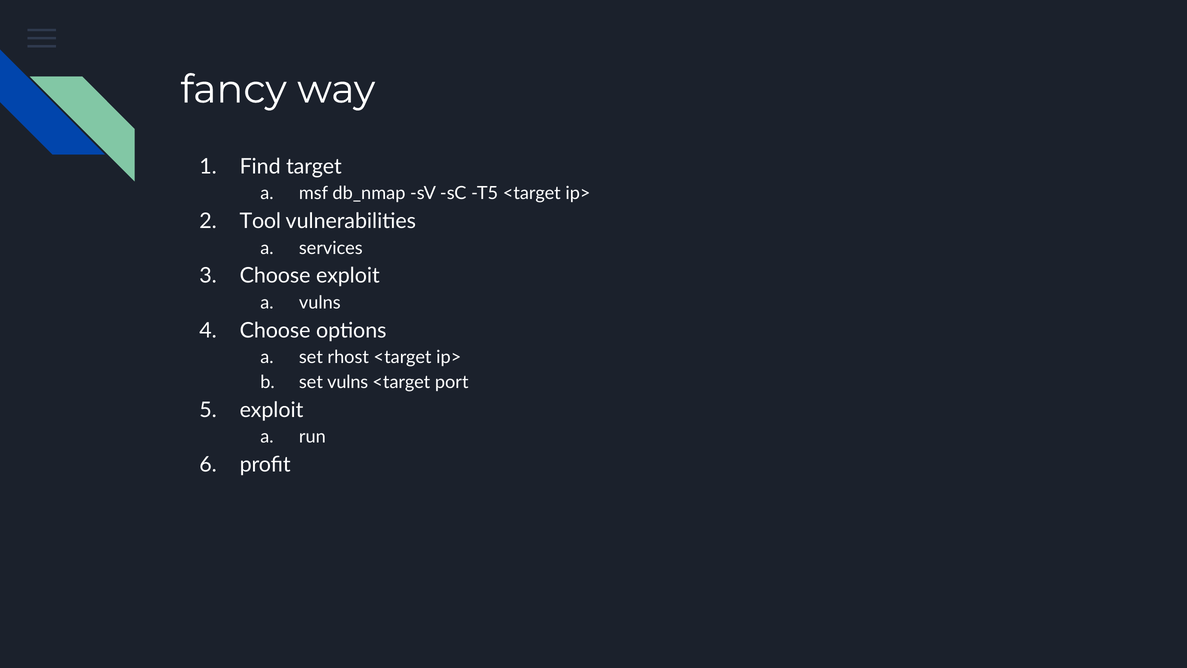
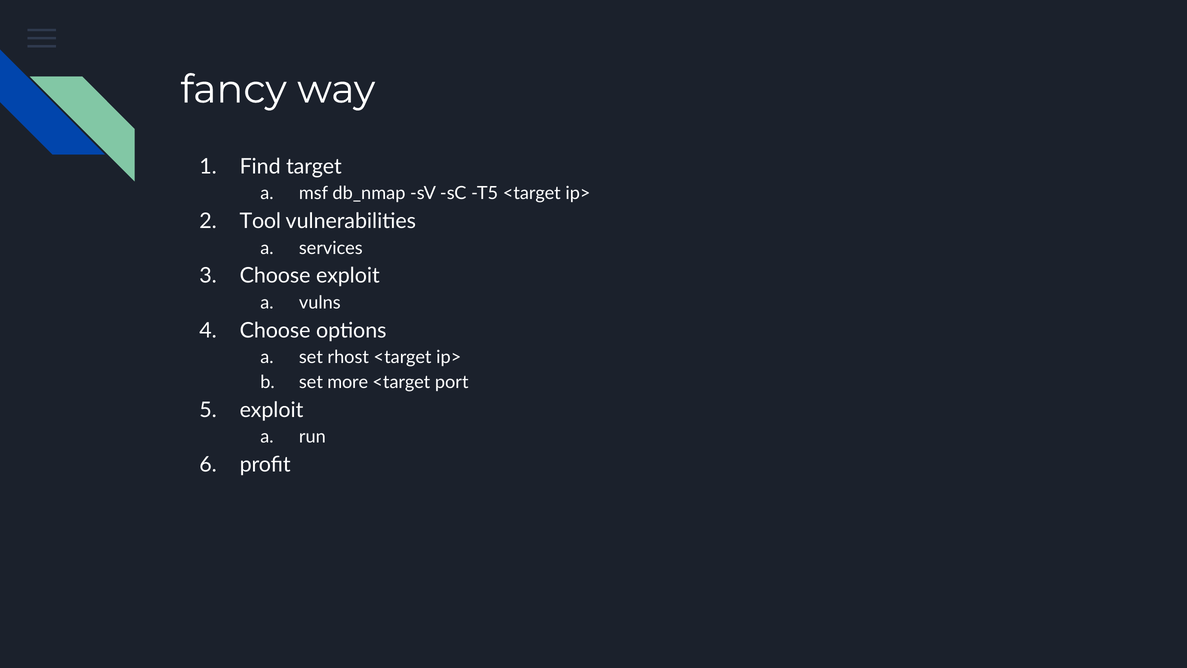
set vulns: vulns -> more
